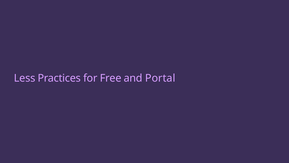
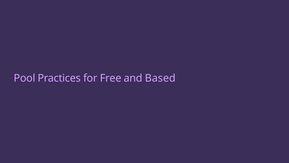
Less: Less -> Pool
Portal: Portal -> Based
